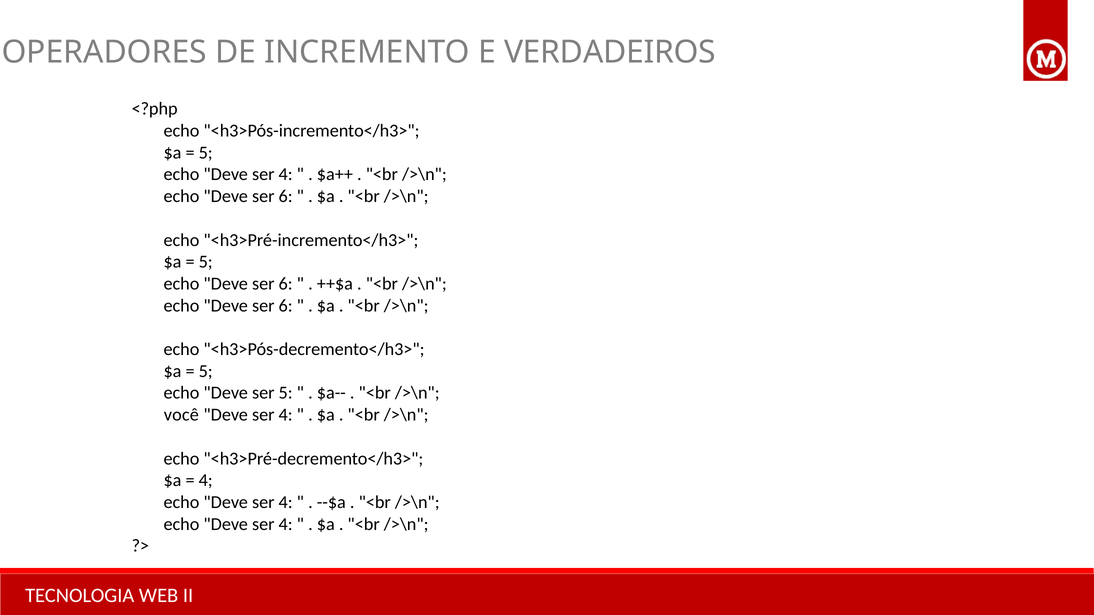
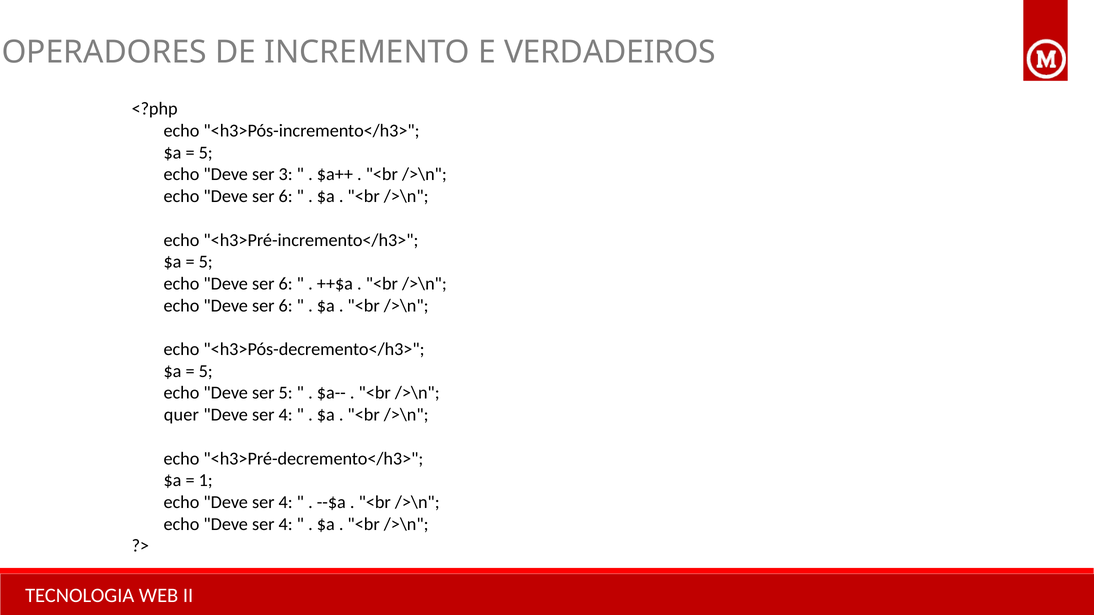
4 at (286, 175): 4 -> 3
você: você -> quer
4 at (206, 481): 4 -> 1
